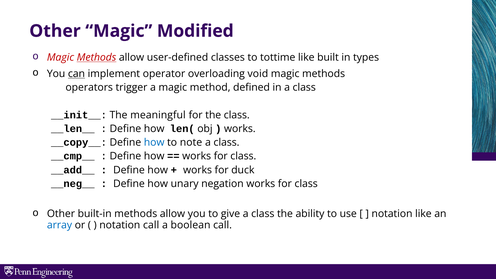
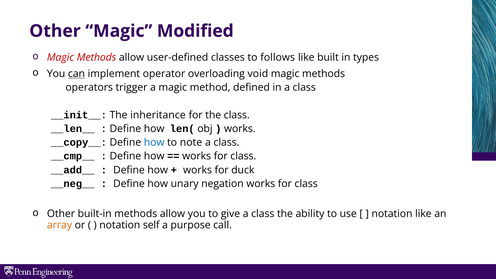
Methods at (97, 57) underline: present -> none
tottime: tottime -> follows
meaningful: meaningful -> inheritance
array colour: blue -> orange
notation call: call -> self
boolean: boolean -> purpose
